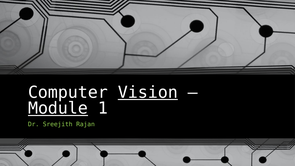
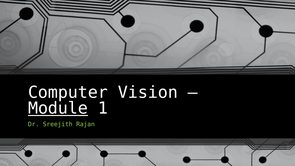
Vision underline: present -> none
